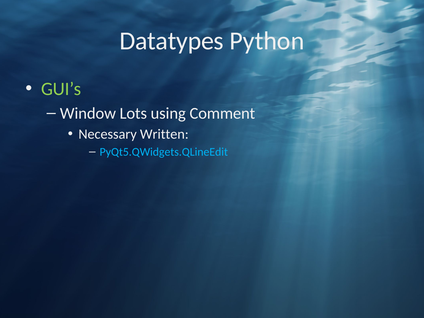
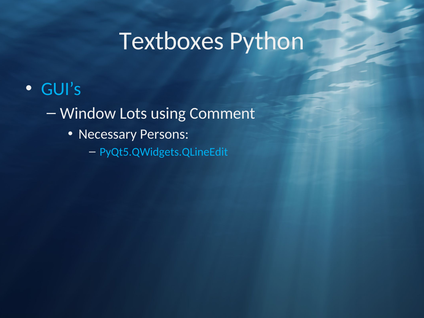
Datatypes: Datatypes -> Textboxes
GUI’s colour: light green -> light blue
Written: Written -> Persons
